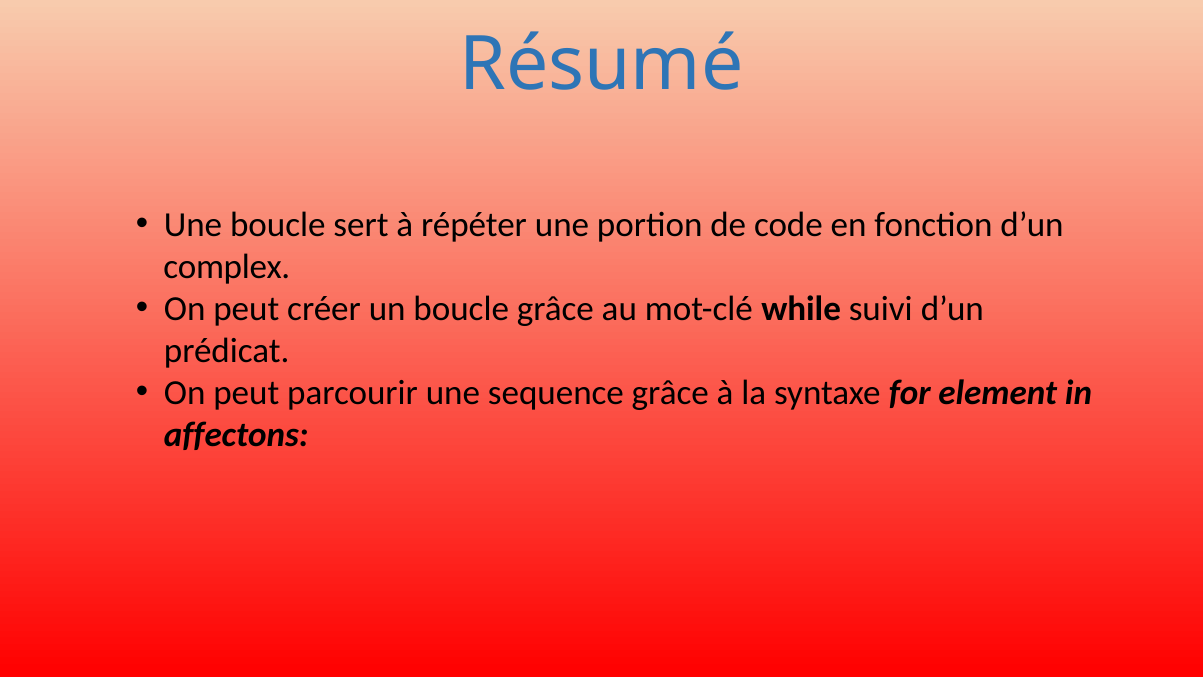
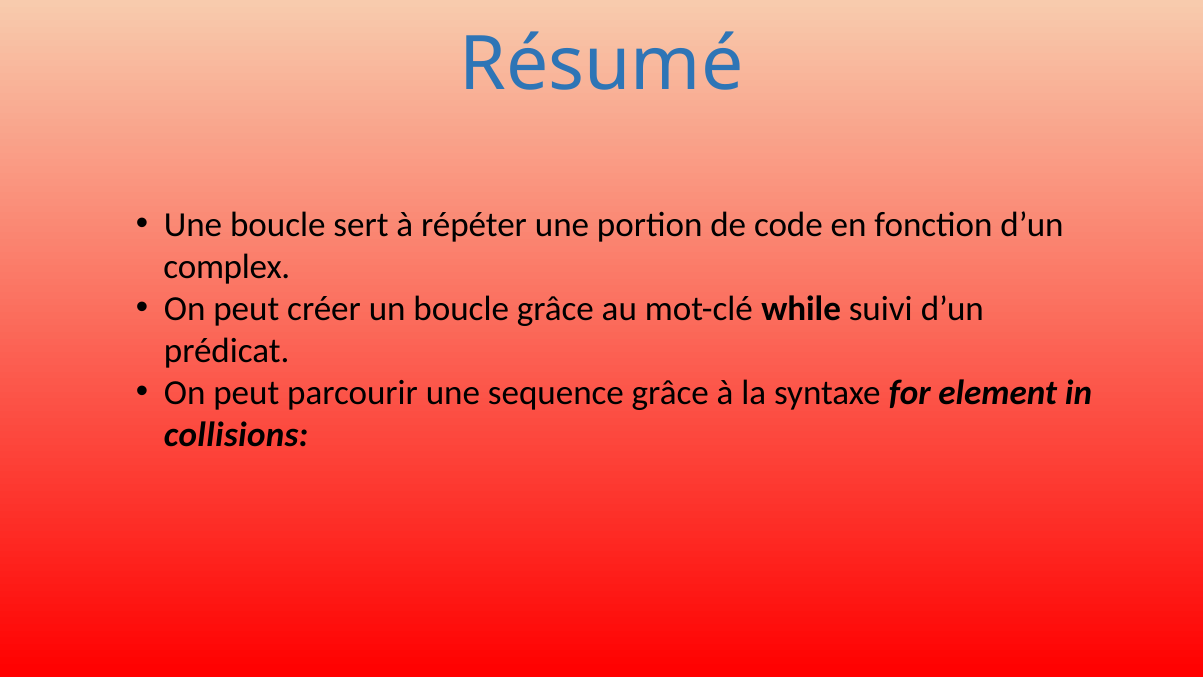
affectons: affectons -> collisions
